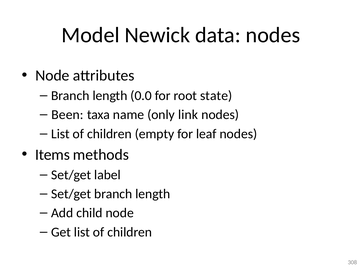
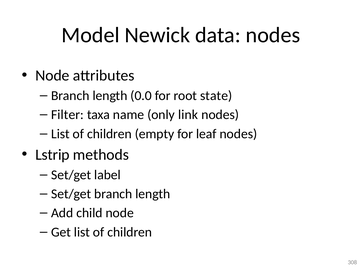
Been: Been -> Filter
Items: Items -> Lstrip
